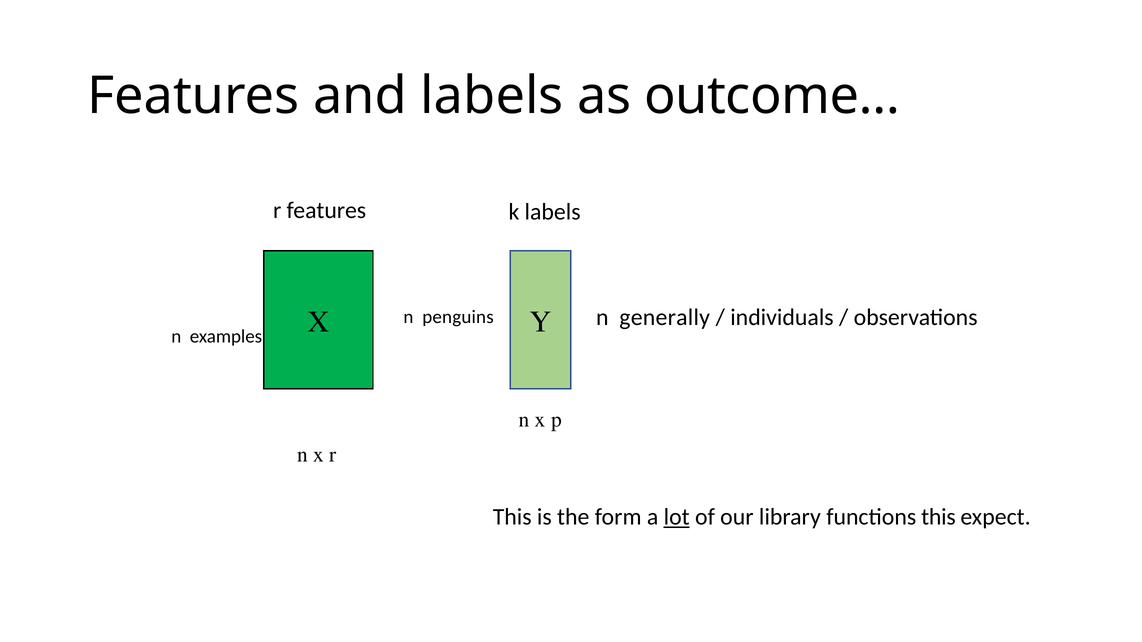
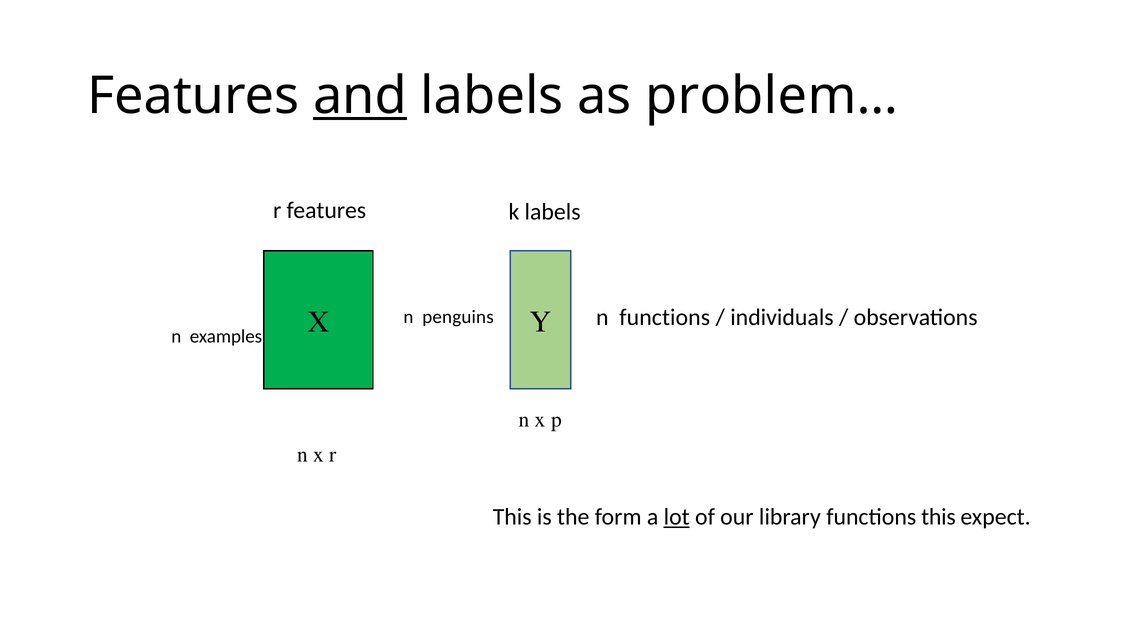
and underline: none -> present
outcome…: outcome… -> problem…
n generally: generally -> functions
